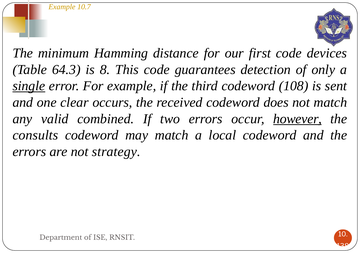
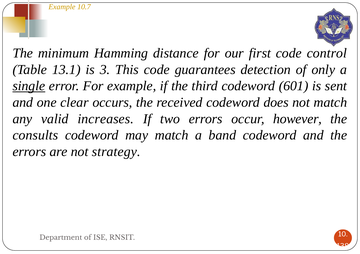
devices: devices -> control
64.3: 64.3 -> 13.1
8: 8 -> 3
108: 108 -> 601
combined: combined -> increases
however underline: present -> none
local: local -> band
